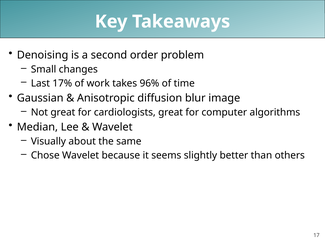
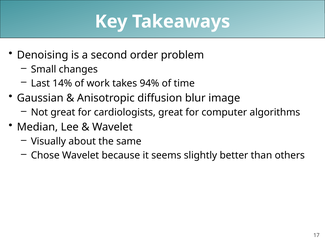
17%: 17% -> 14%
96%: 96% -> 94%
